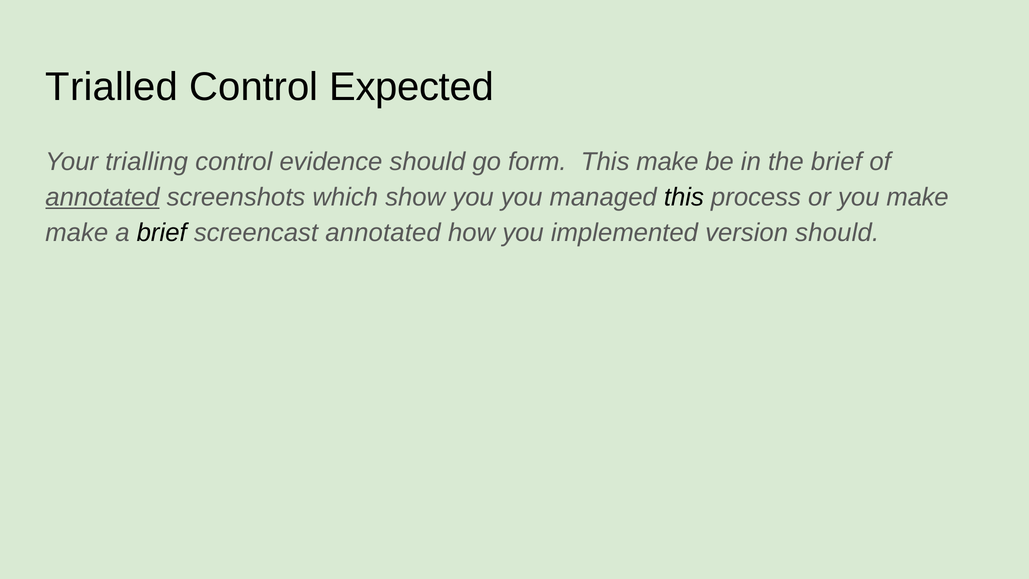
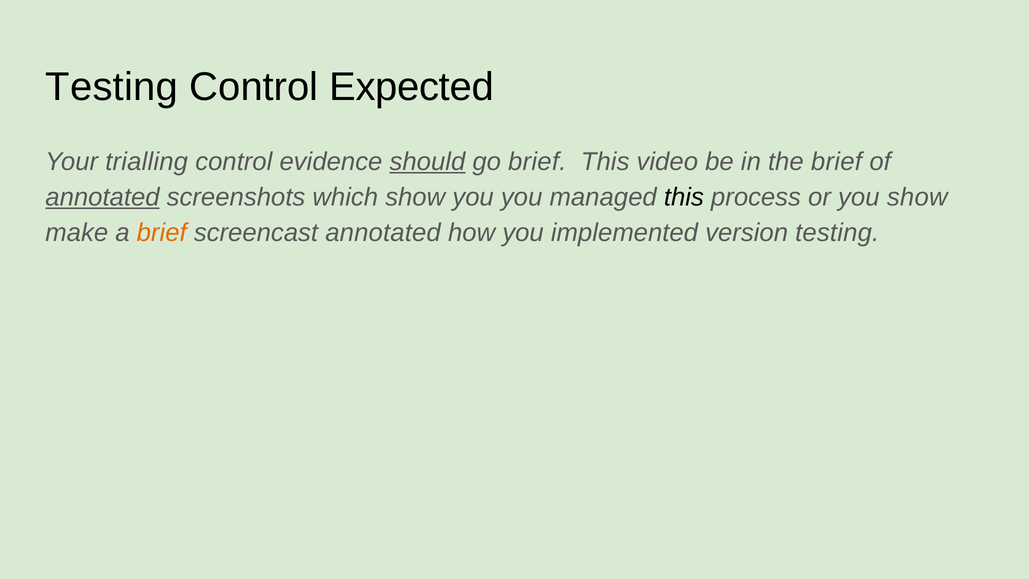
Trialled at (112, 87): Trialled -> Testing
should at (427, 162) underline: none -> present
go form: form -> brief
This make: make -> video
you make: make -> show
brief at (162, 233) colour: black -> orange
version should: should -> testing
